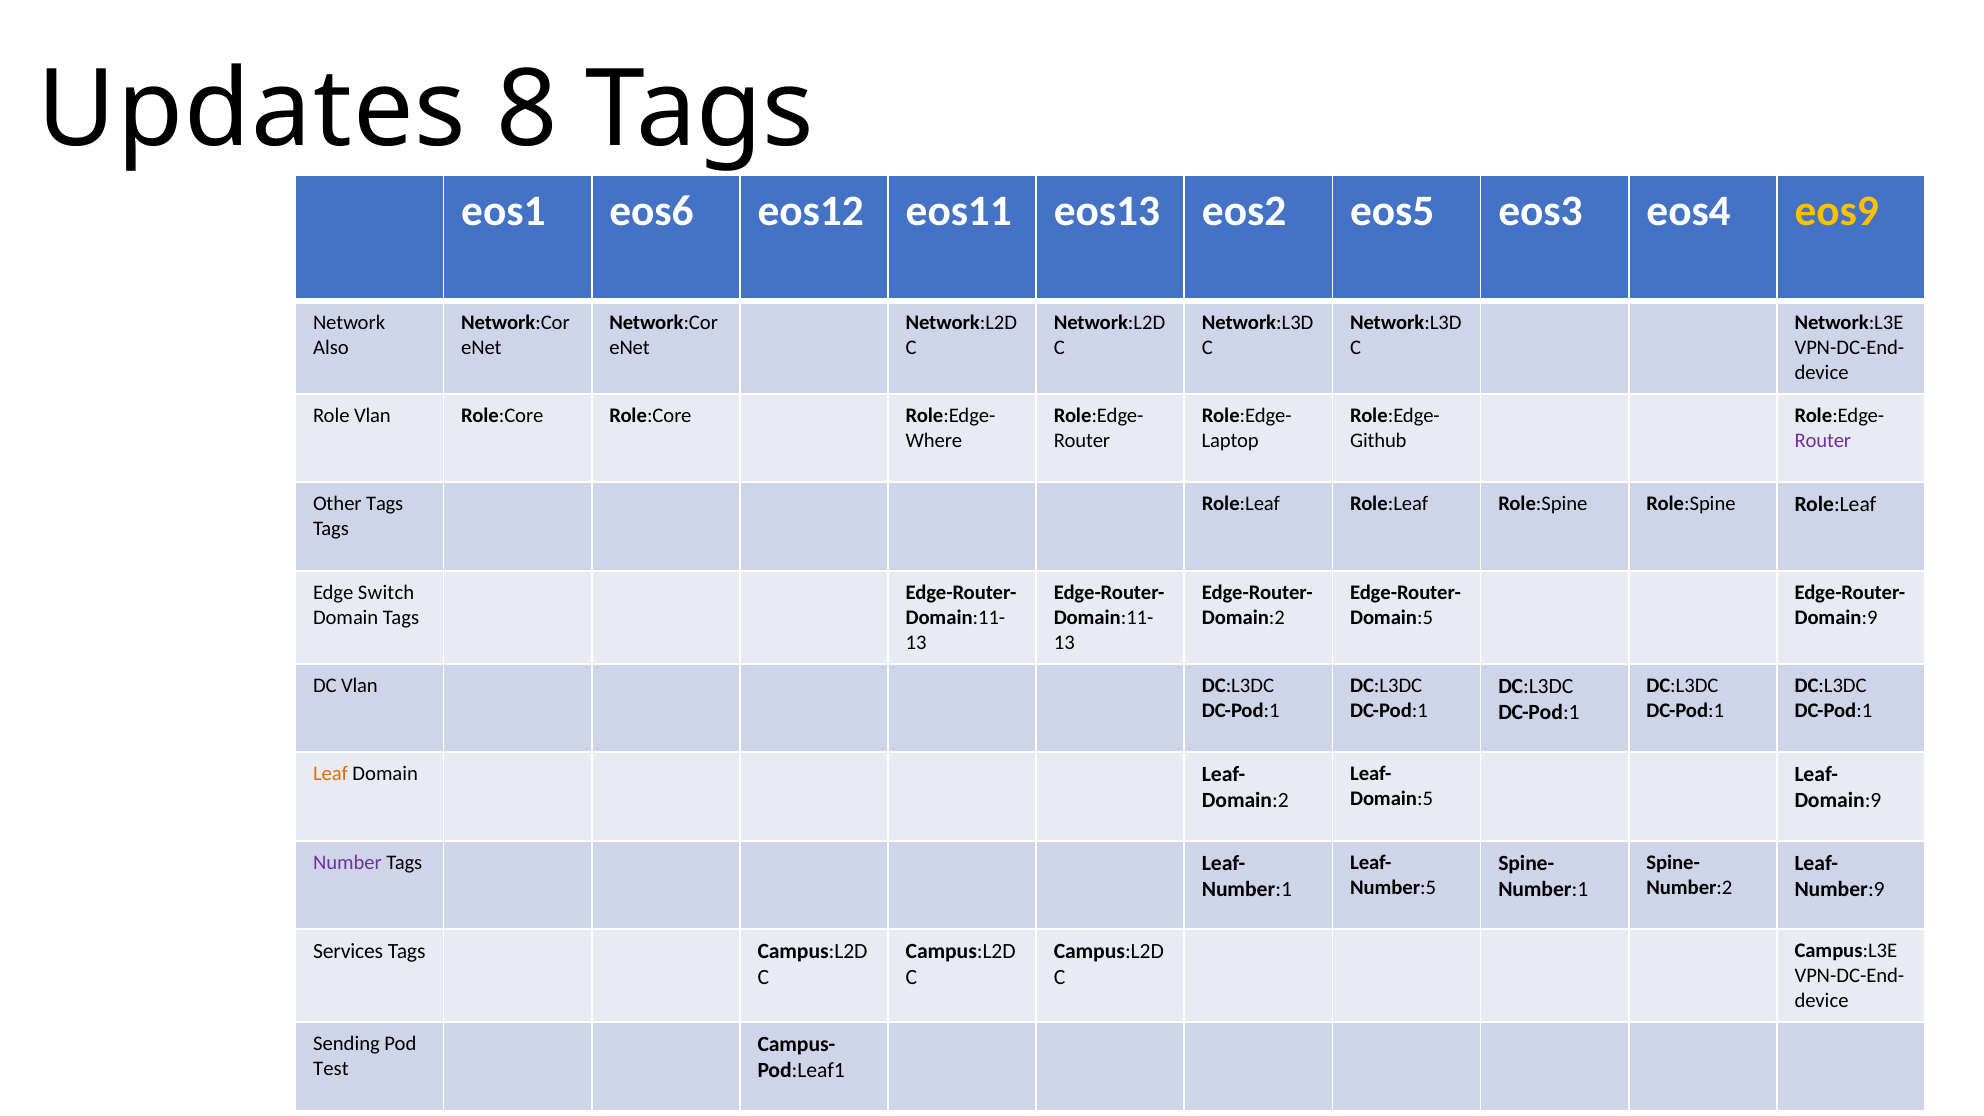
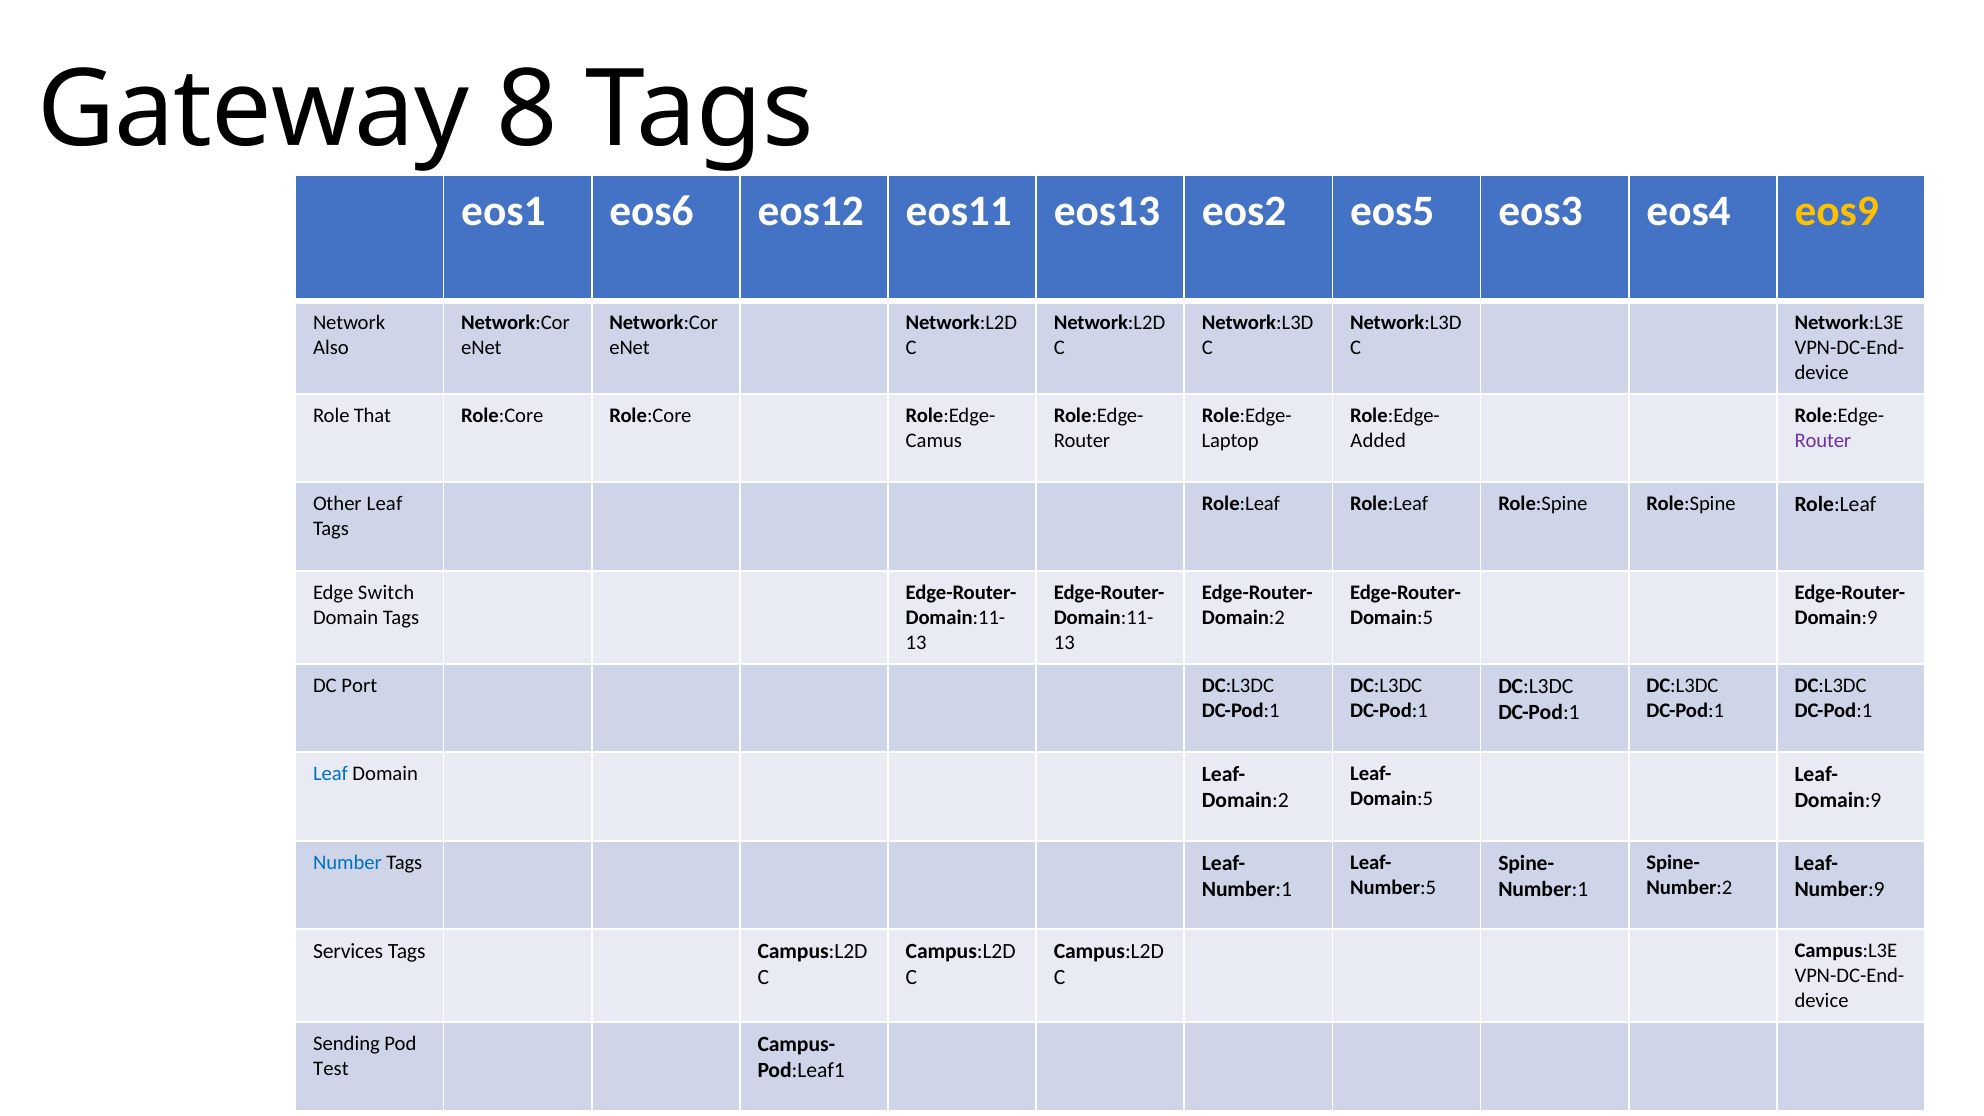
Updates: Updates -> Gateway
Role Vlan: Vlan -> That
Where: Where -> Camus
Github: Github -> Added
Other Tags: Tags -> Leaf
DC Vlan: Vlan -> Port
Leaf at (331, 774) colour: orange -> blue
Number colour: purple -> blue
